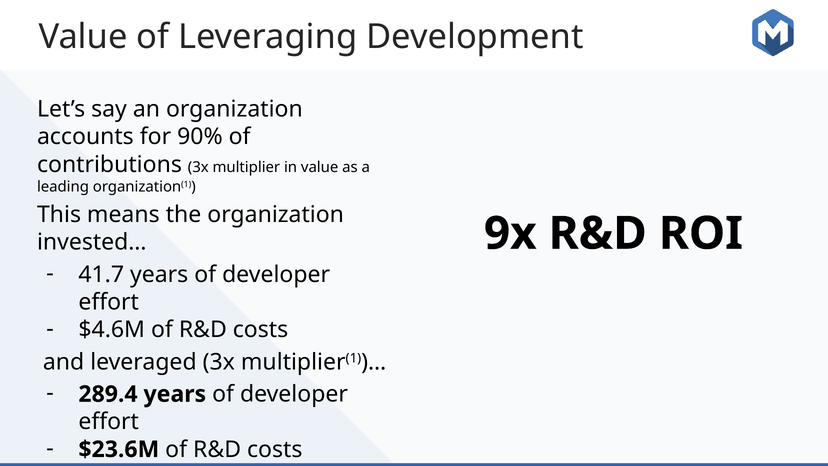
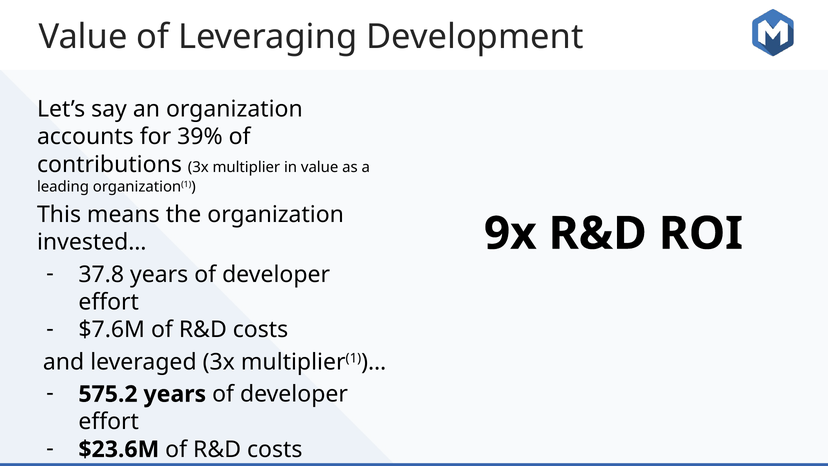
90%: 90% -> 39%
41.7: 41.7 -> 37.8
$4.6M: $4.6M -> $7.6M
289.4: 289.4 -> 575.2
